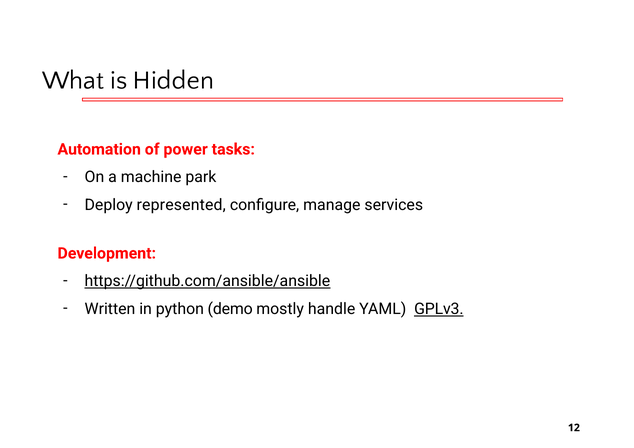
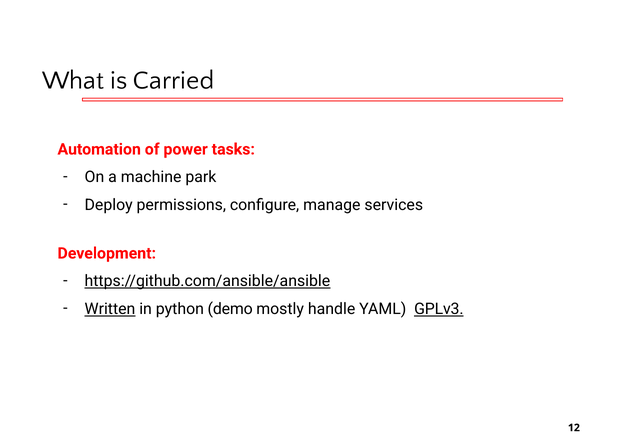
Hidden: Hidden -> Carried
represented: represented -> permissions
Written underline: none -> present
